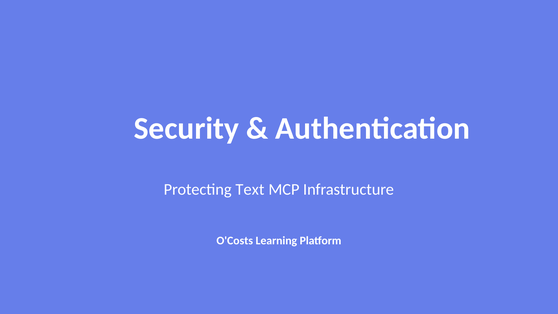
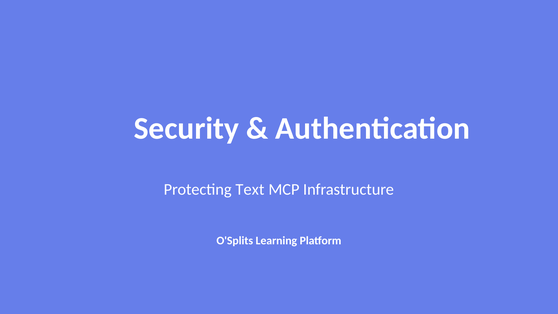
O'Costs: O'Costs -> O'Splits
